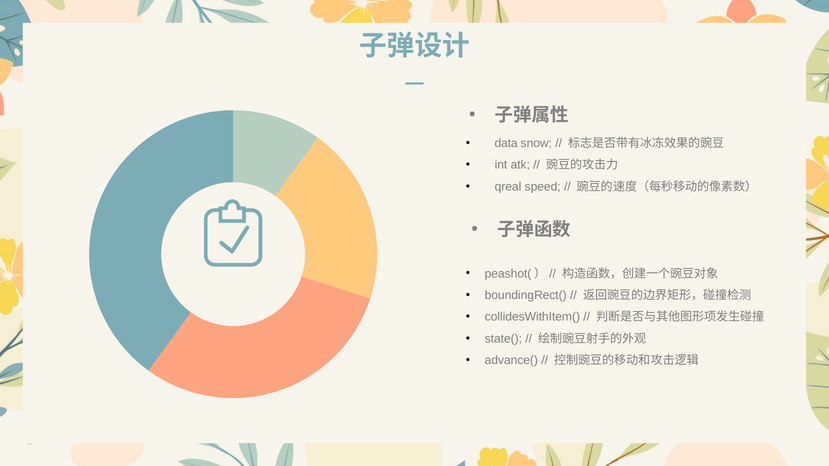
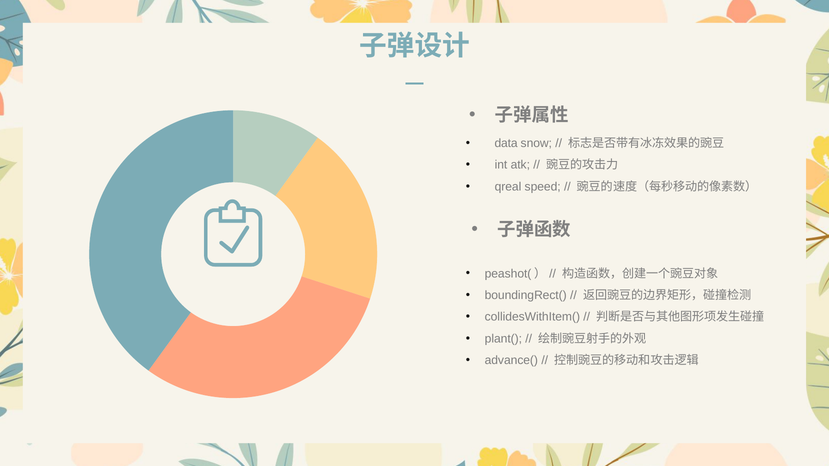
state(: state( -> plant(
